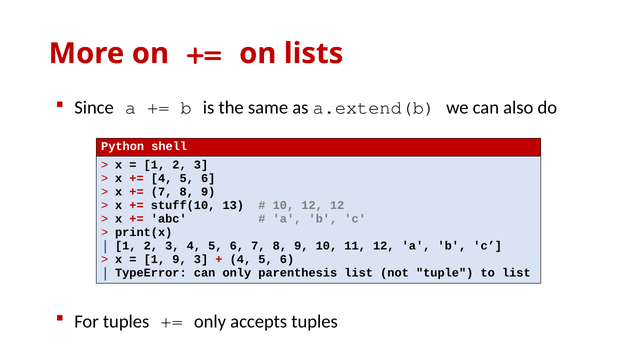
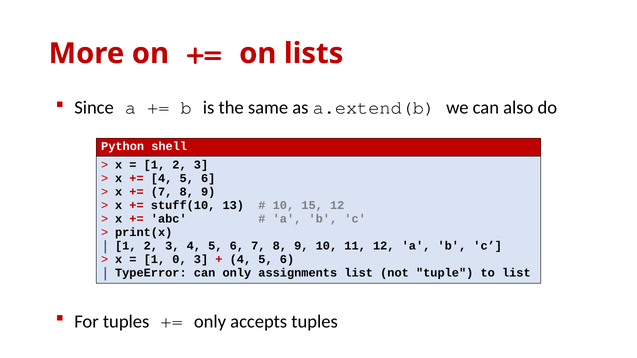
10 12: 12 -> 15
1 9: 9 -> 0
parenthesis: parenthesis -> assignments
